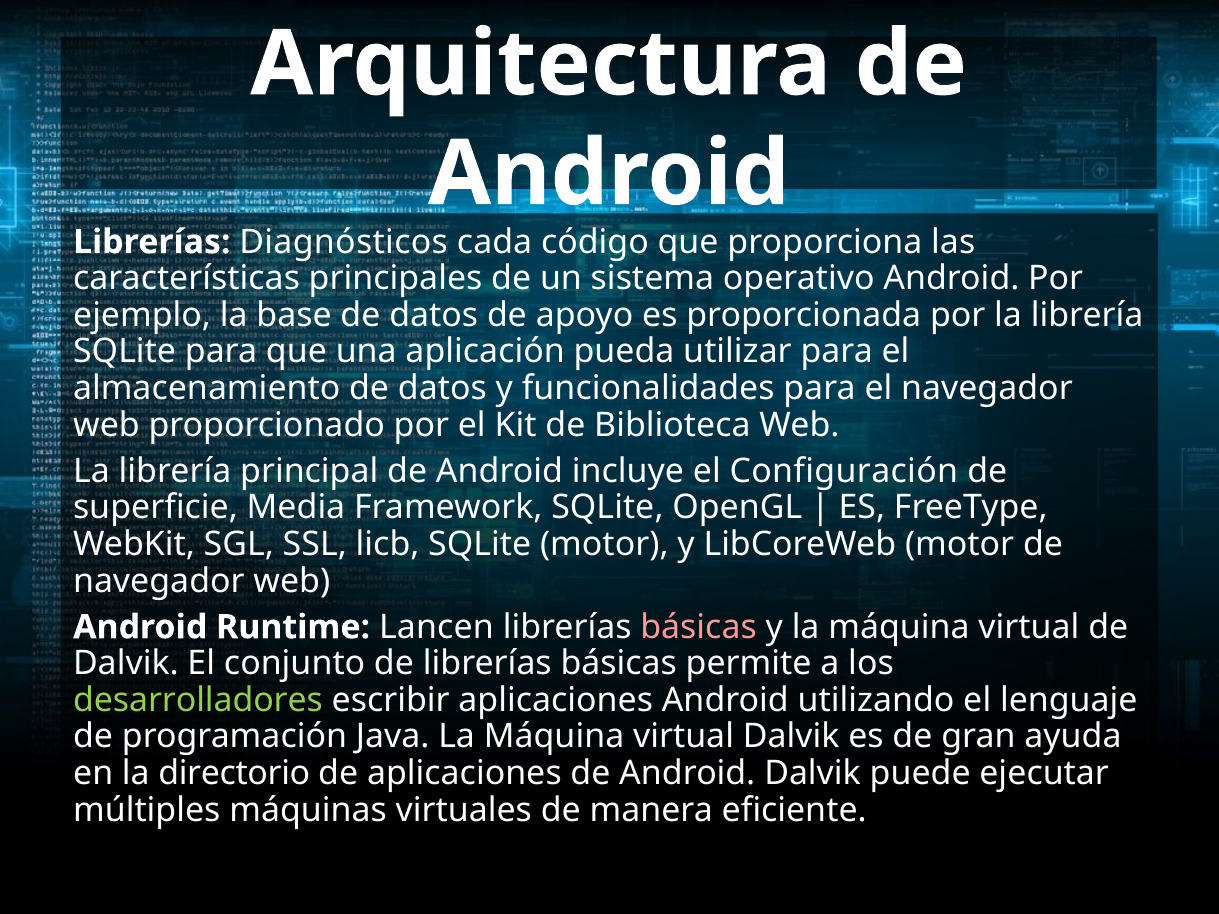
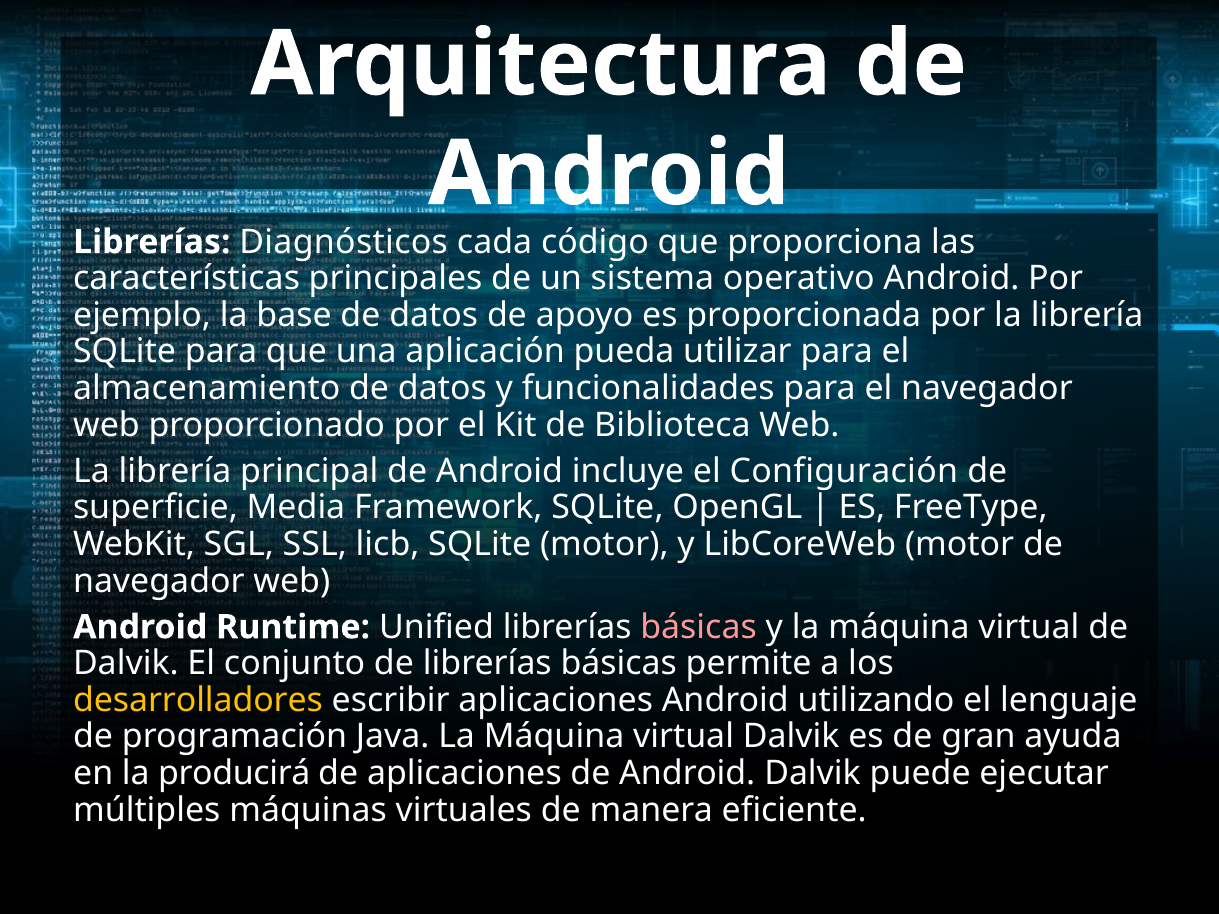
Lancen: Lancen -> Unified
desarrolladores colour: light green -> yellow
directorio: directorio -> producirá
